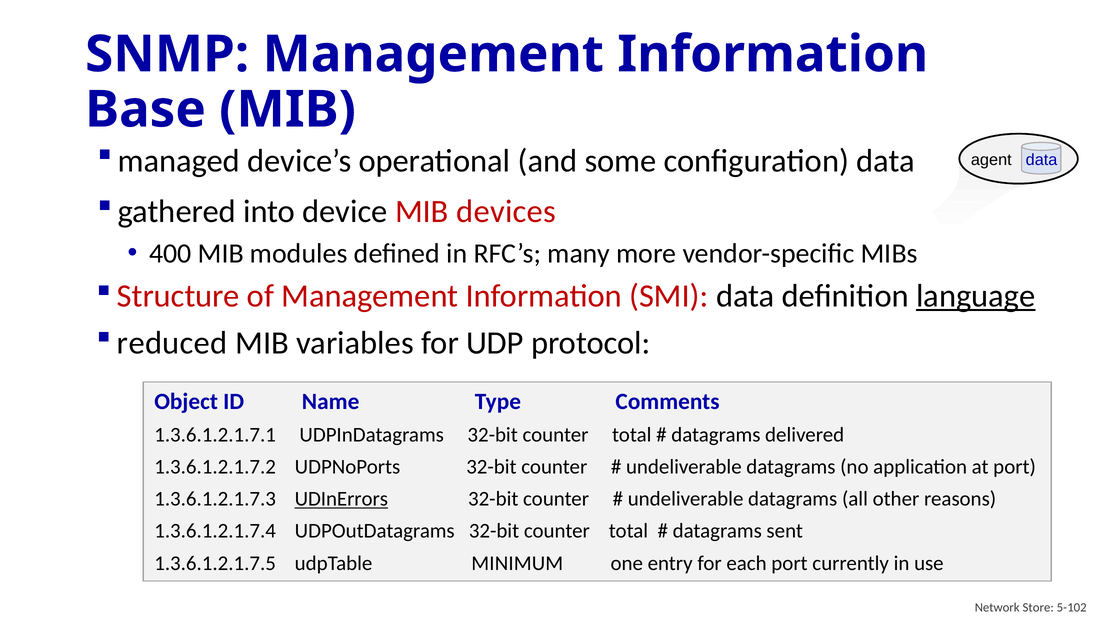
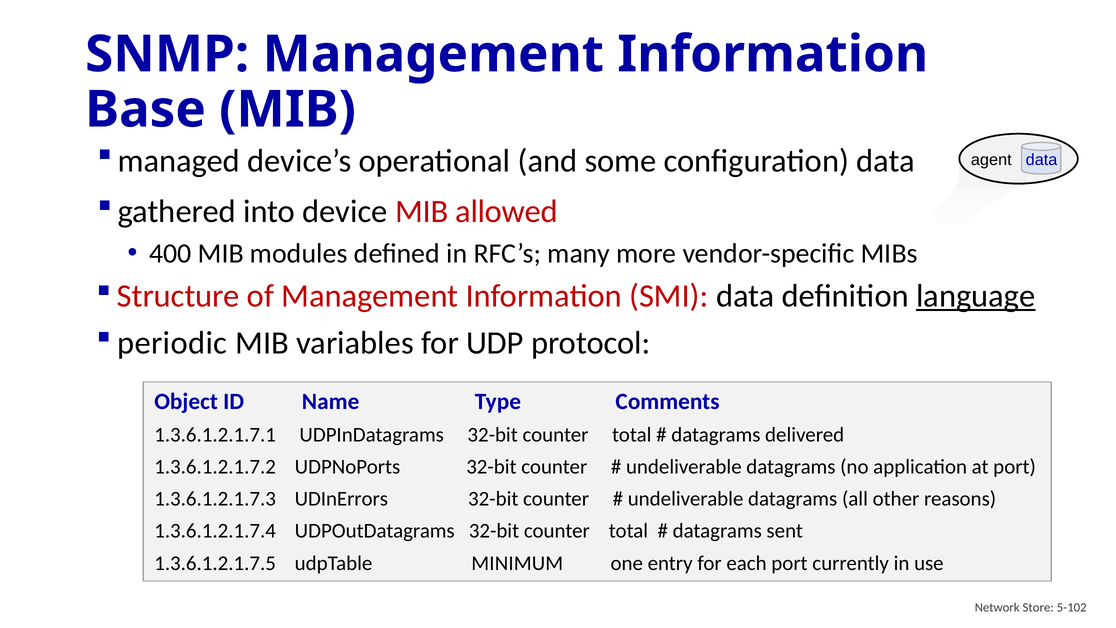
devices: devices -> allowed
reduced: reduced -> periodic
UDInErrors underline: present -> none
